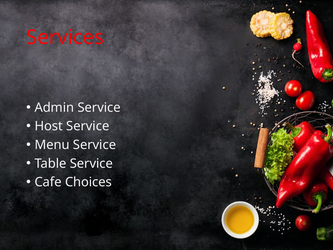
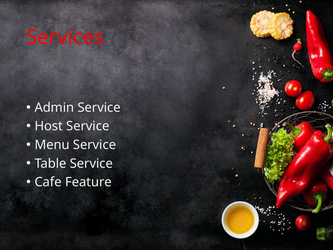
Choices: Choices -> Feature
